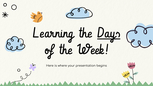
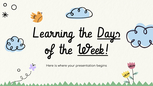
Week underline: none -> present
